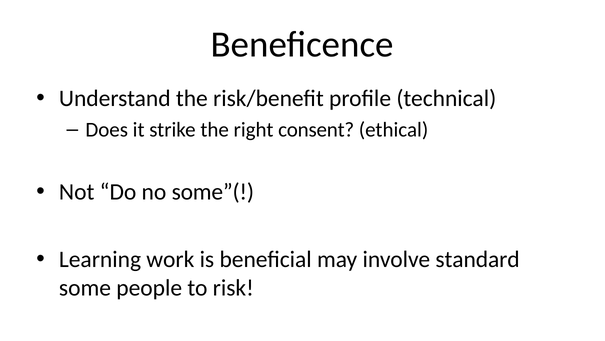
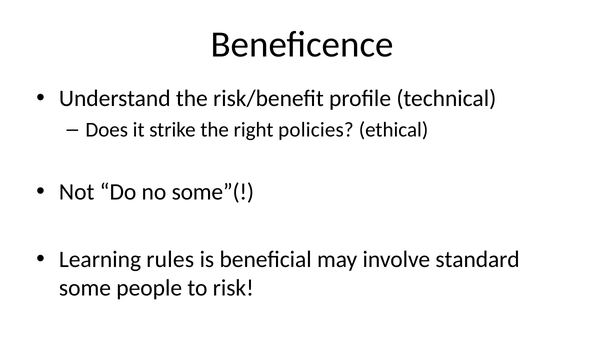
consent: consent -> policies
work: work -> rules
